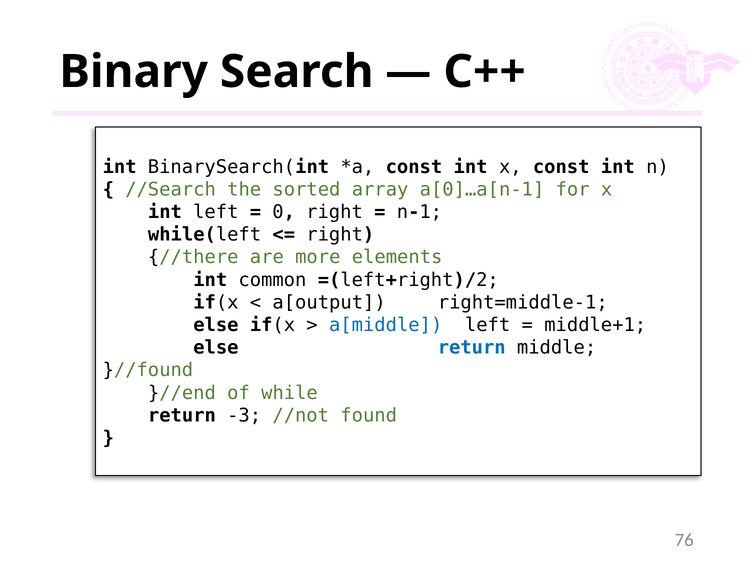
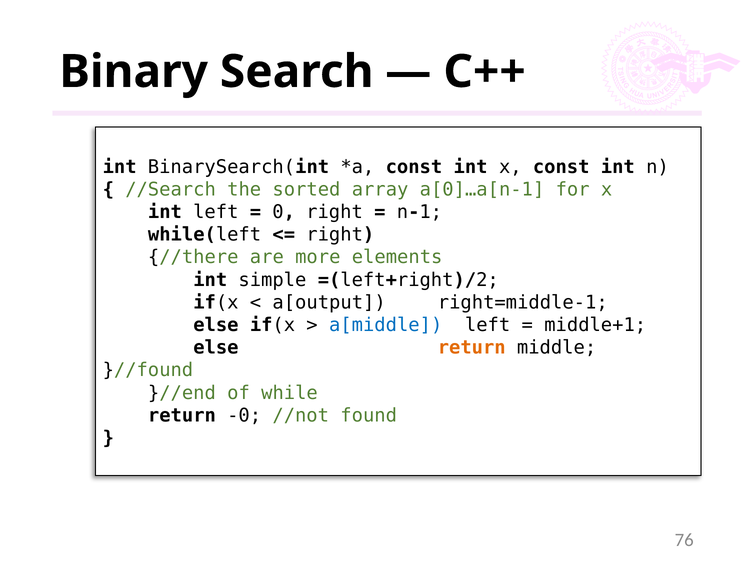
common: common -> simple
return at (472, 348) colour: blue -> orange
-3: -3 -> -0
